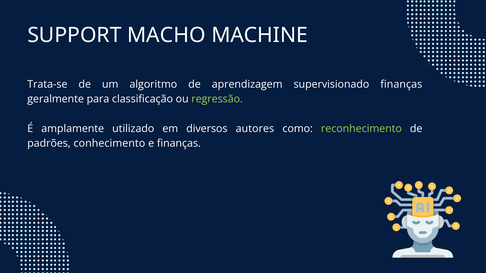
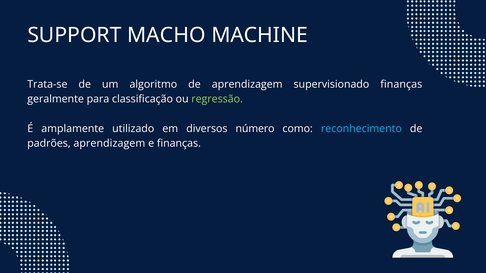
autores: autores -> número
reconhecimento colour: light green -> light blue
padrões conhecimento: conhecimento -> aprendizagem
